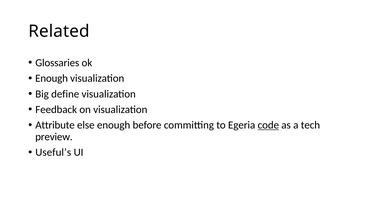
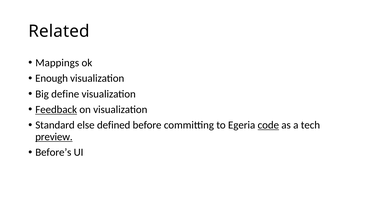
Glossaries: Glossaries -> Mappings
Feedback underline: none -> present
Attribute: Attribute -> Standard
else enough: enough -> defined
preview underline: none -> present
Useful’s: Useful’s -> Before’s
